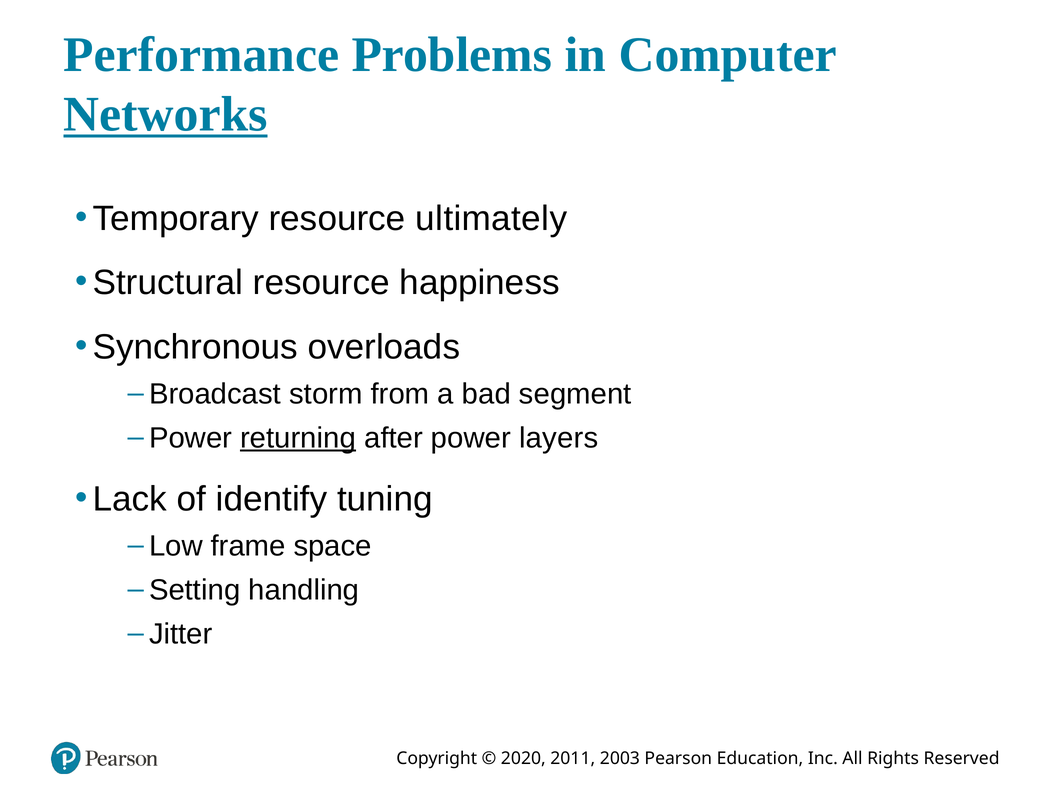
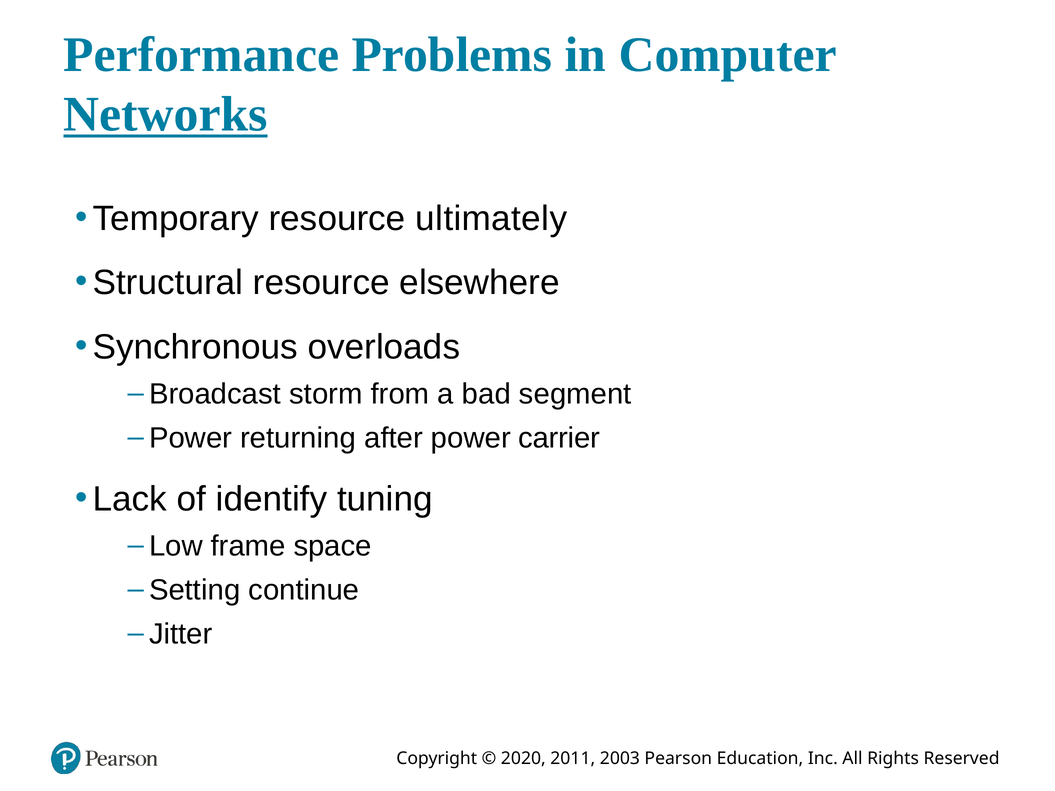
happiness: happiness -> elsewhere
returning underline: present -> none
layers: layers -> carrier
handling: handling -> continue
